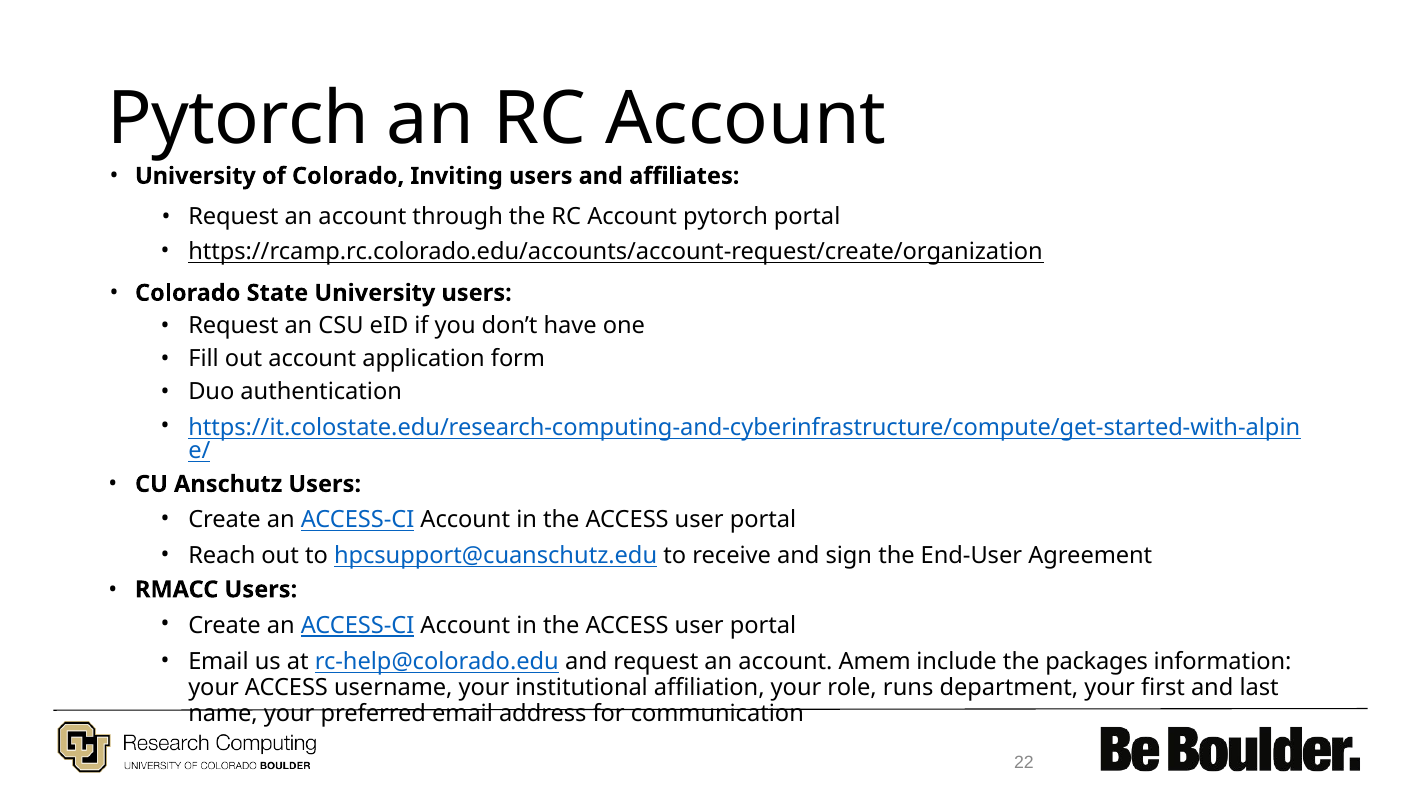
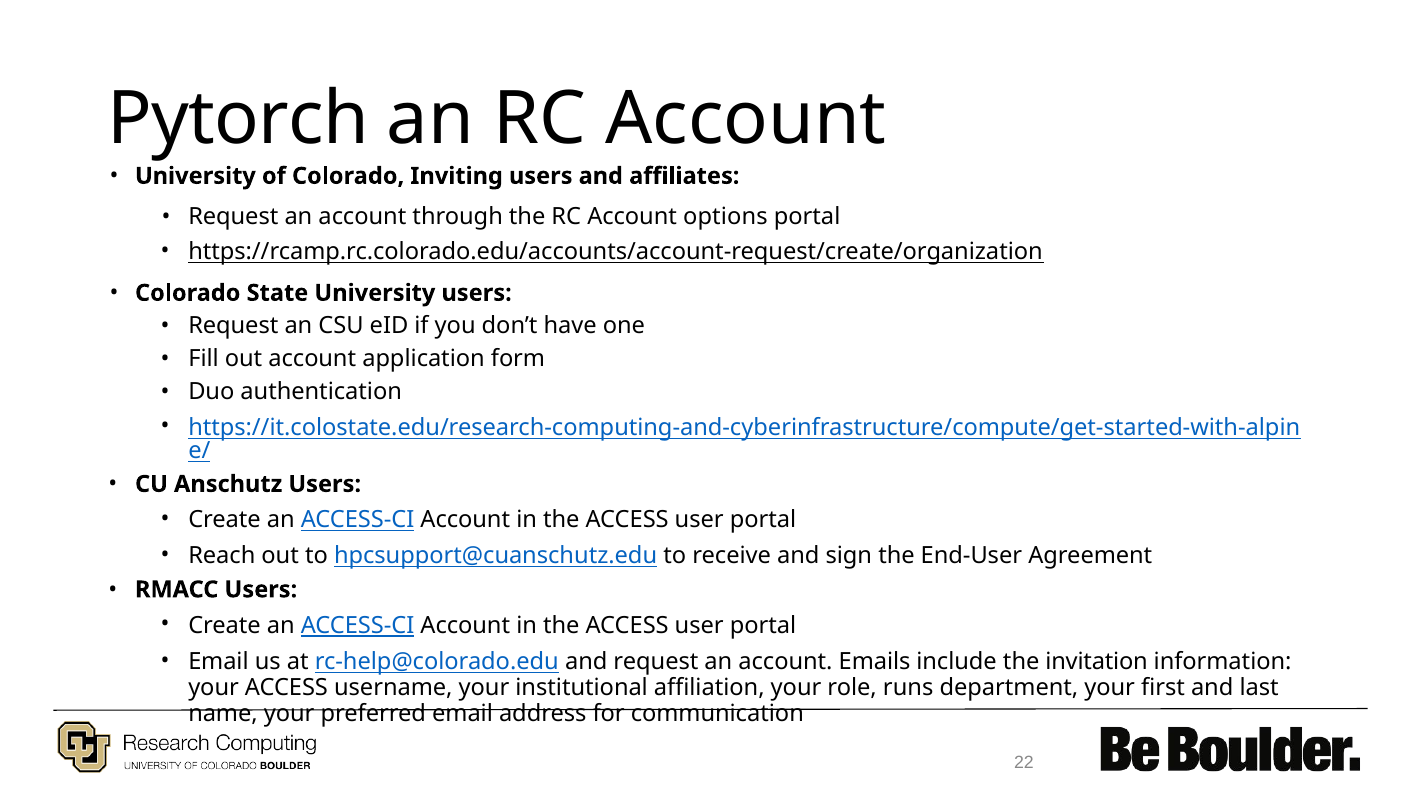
Account pytorch: pytorch -> options
Amem: Amem -> Emails
packages: packages -> invitation
